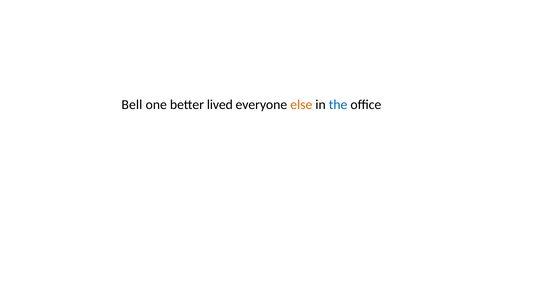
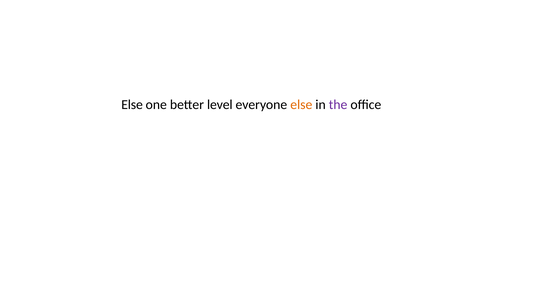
Bell at (132, 105): Bell -> Else
lived: lived -> level
the colour: blue -> purple
